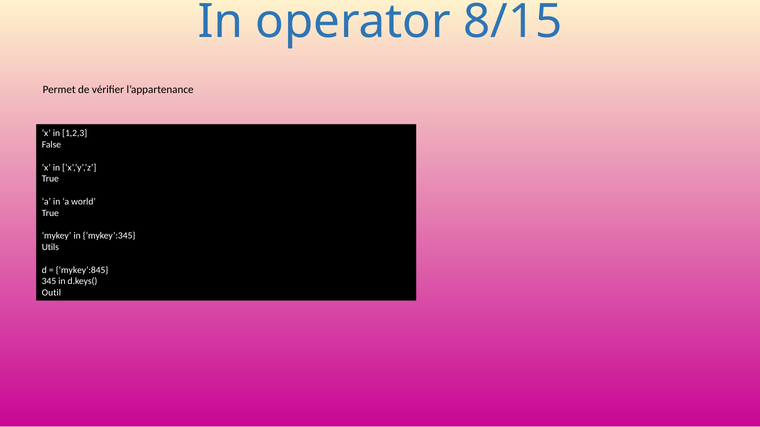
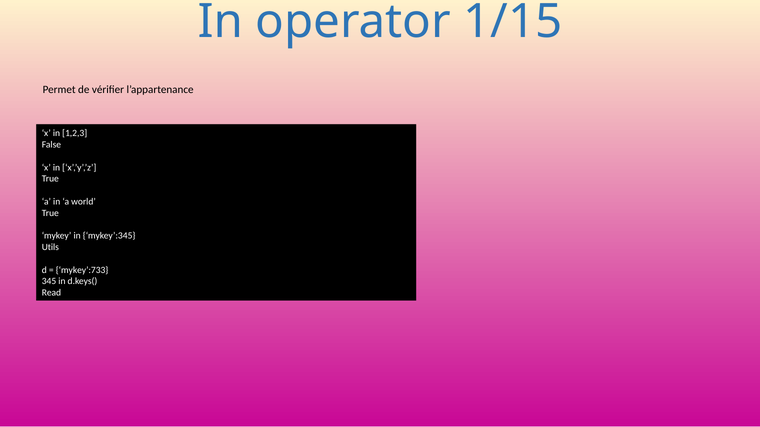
8/15: 8/15 -> 1/15
mykey’:845: mykey’:845 -> mykey’:733
Outil: Outil -> Read
